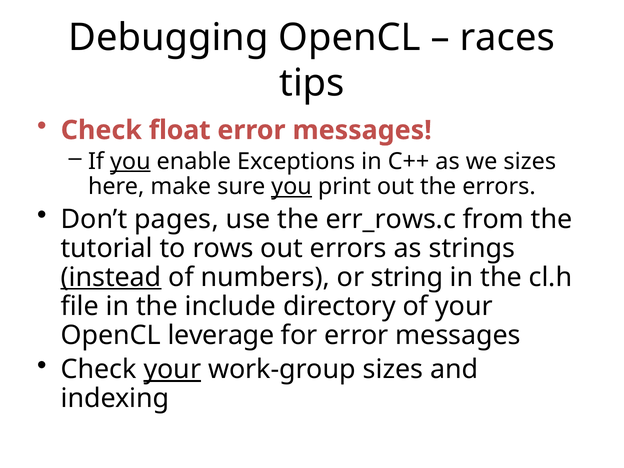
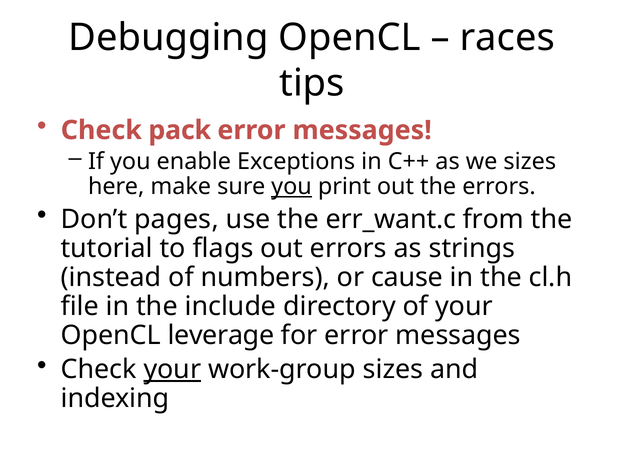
float: float -> pack
you at (130, 161) underline: present -> none
err_rows.c: err_rows.c -> err_want.c
rows: rows -> flags
instead underline: present -> none
string: string -> cause
